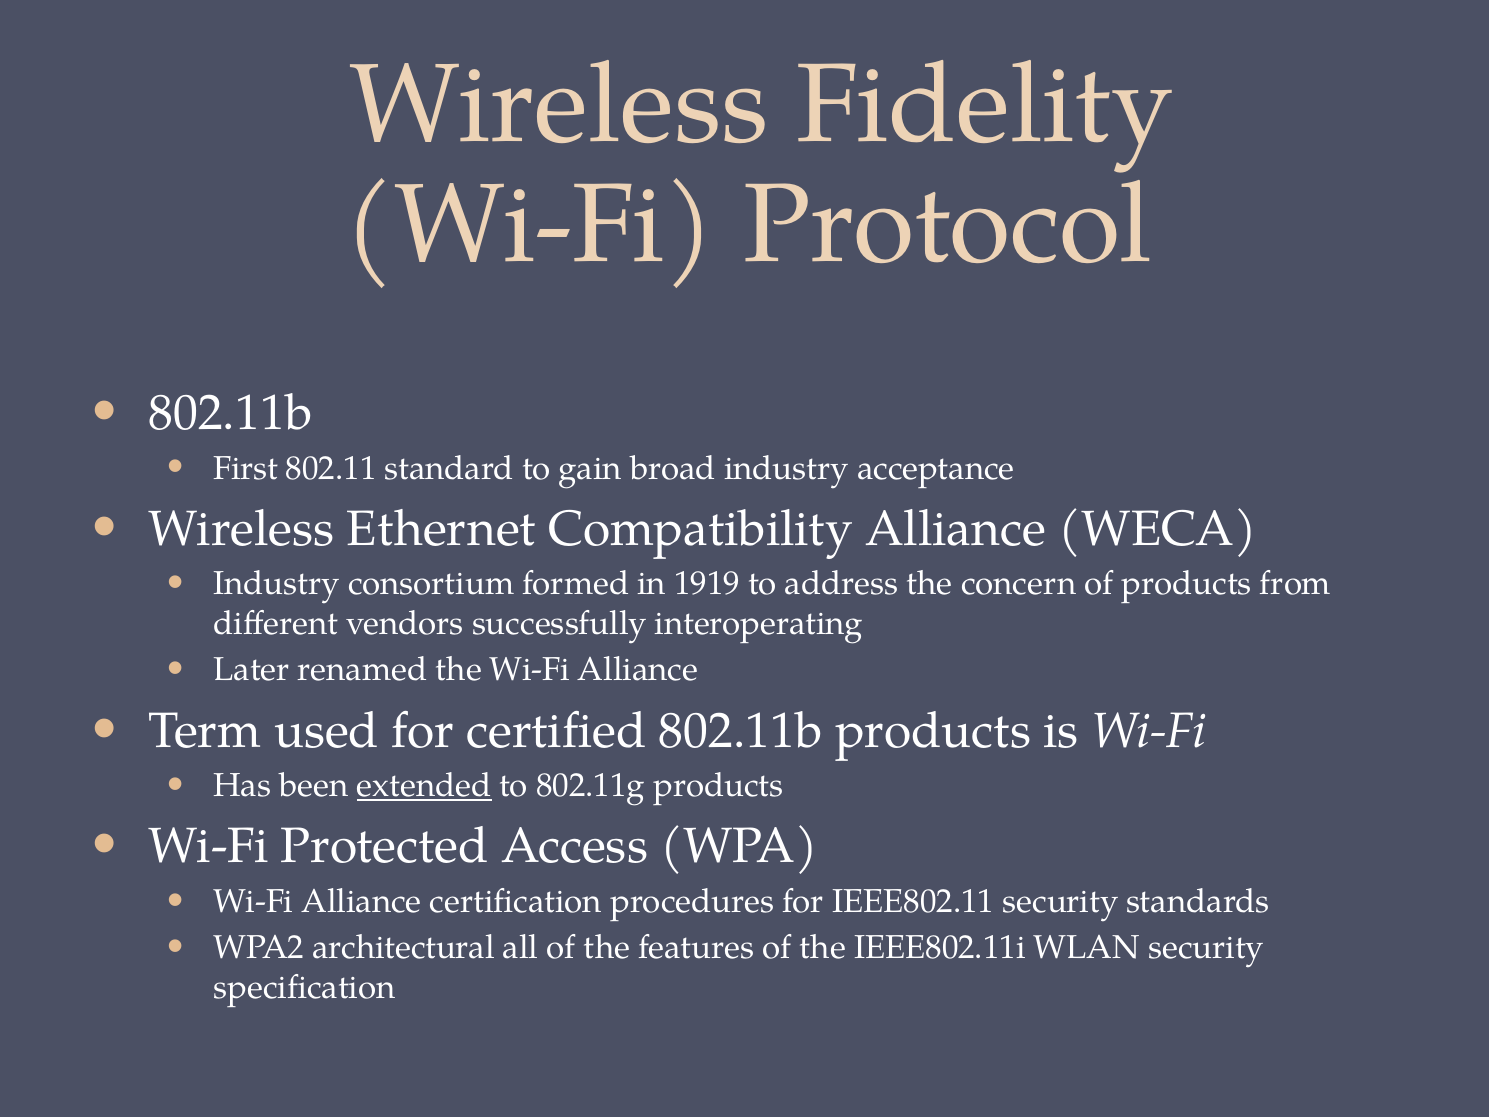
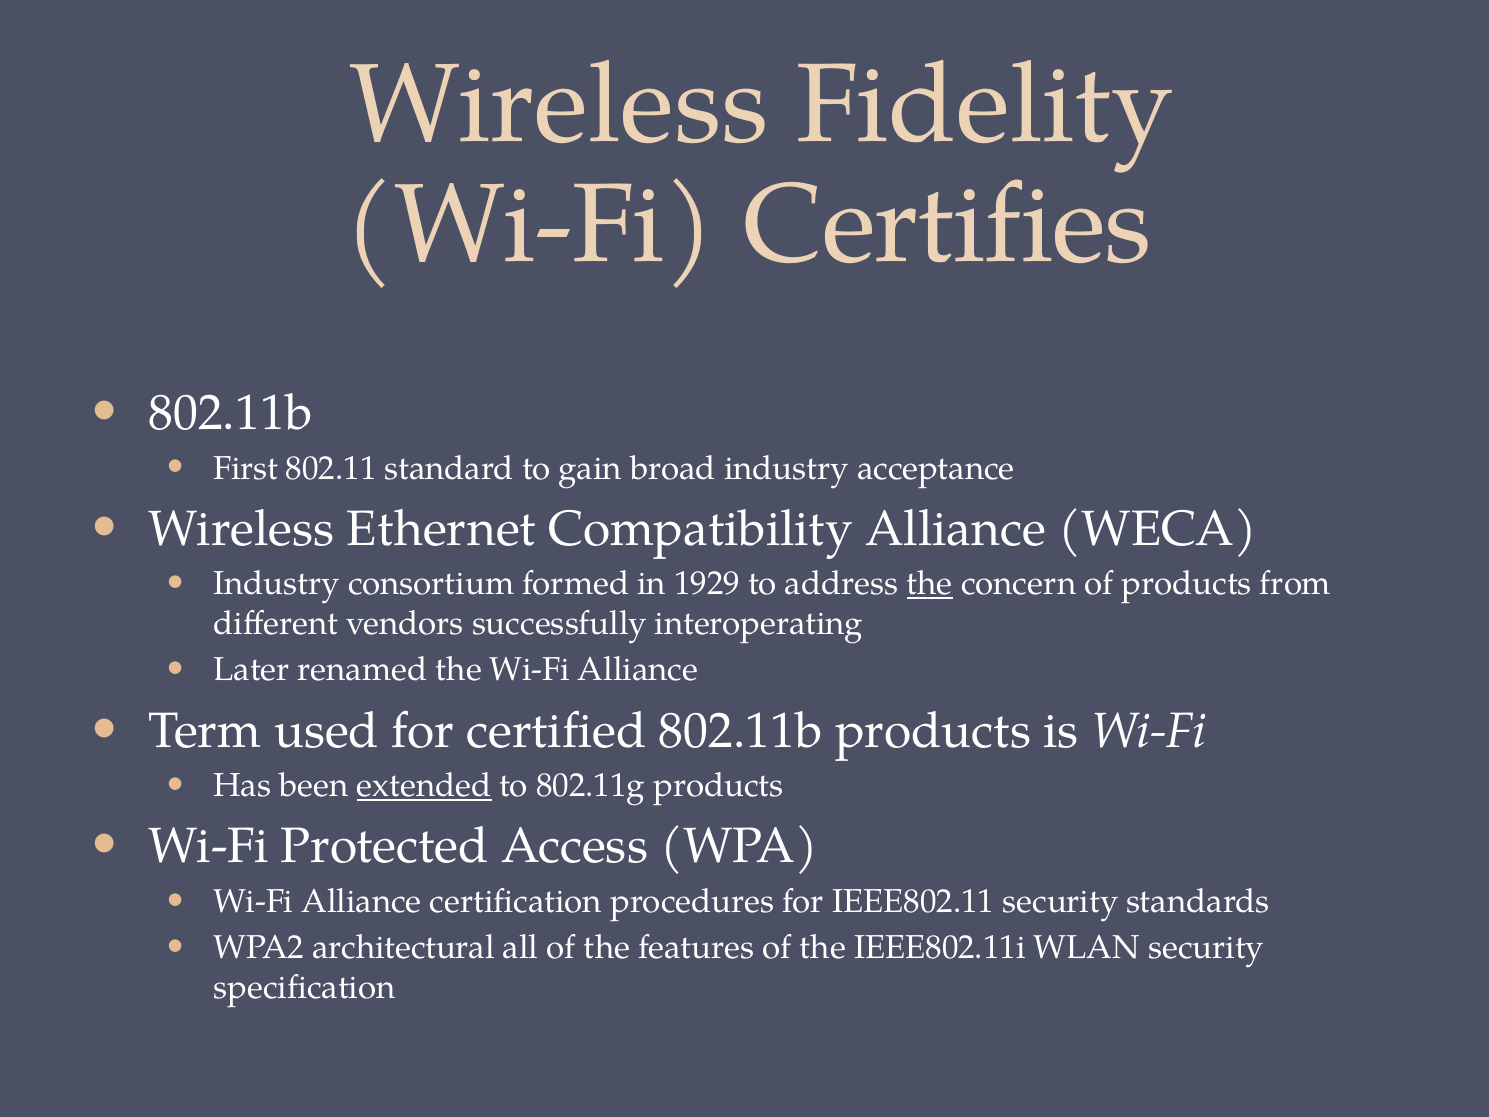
Protocol: Protocol -> Certifies
1919: 1919 -> 1929
the at (930, 584) underline: none -> present
